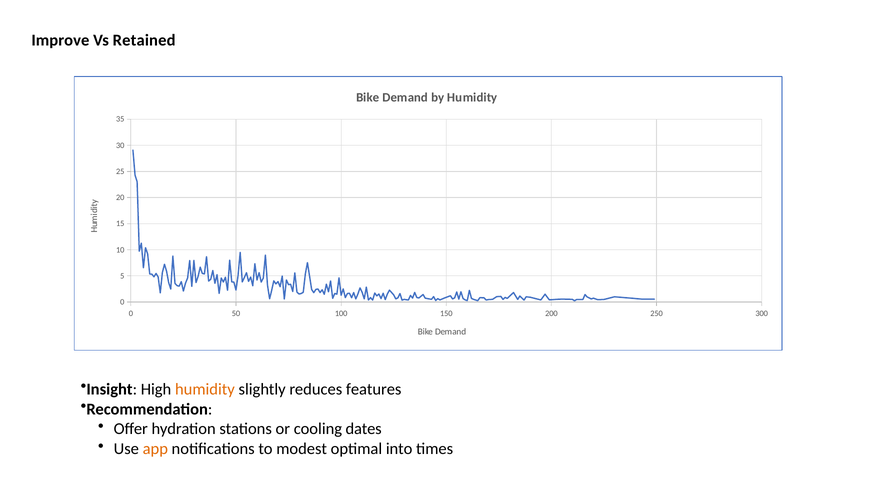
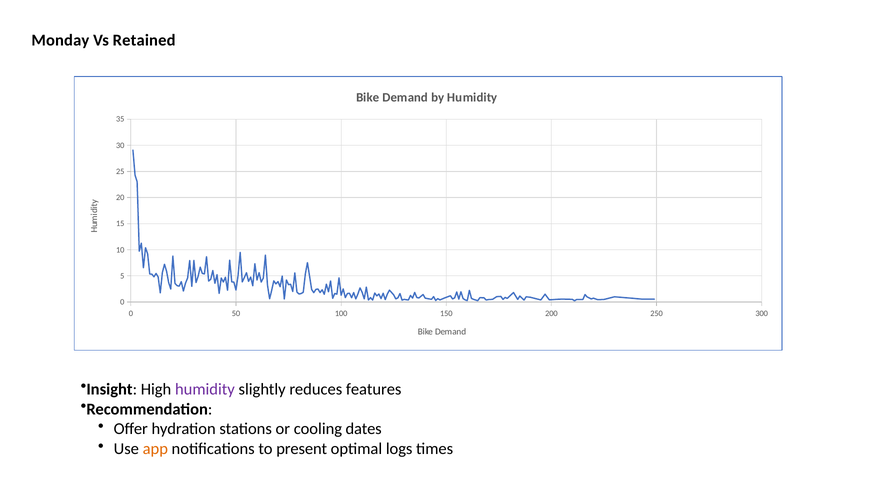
Improve: Improve -> Monday
humidity at (205, 389) colour: orange -> purple
modest: modest -> present
into: into -> logs
